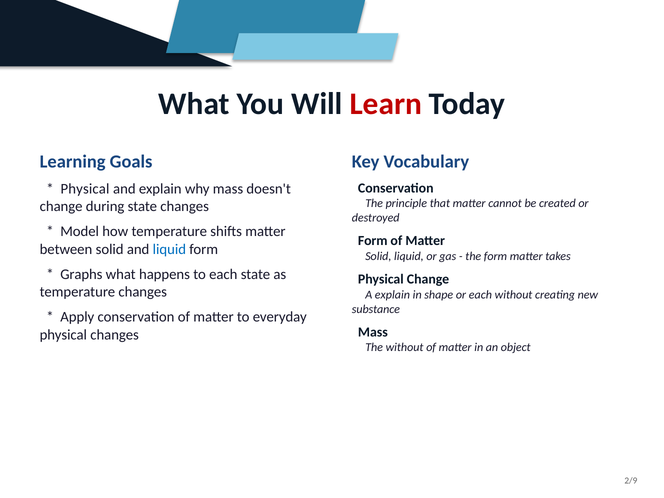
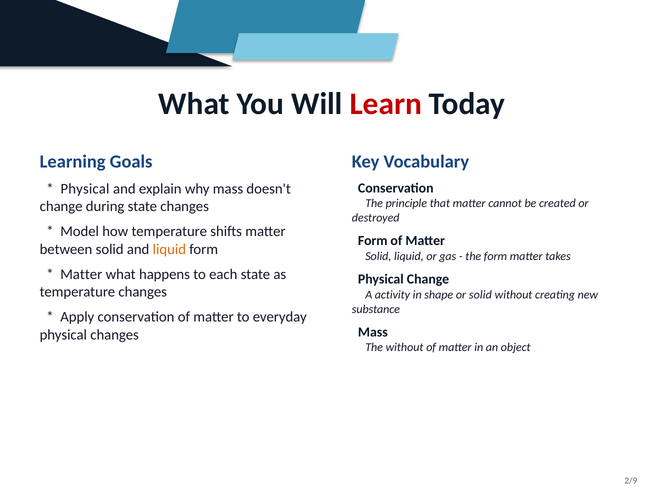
liquid at (169, 249) colour: blue -> orange
Graphs at (81, 274): Graphs -> Matter
A explain: explain -> activity
or each: each -> solid
